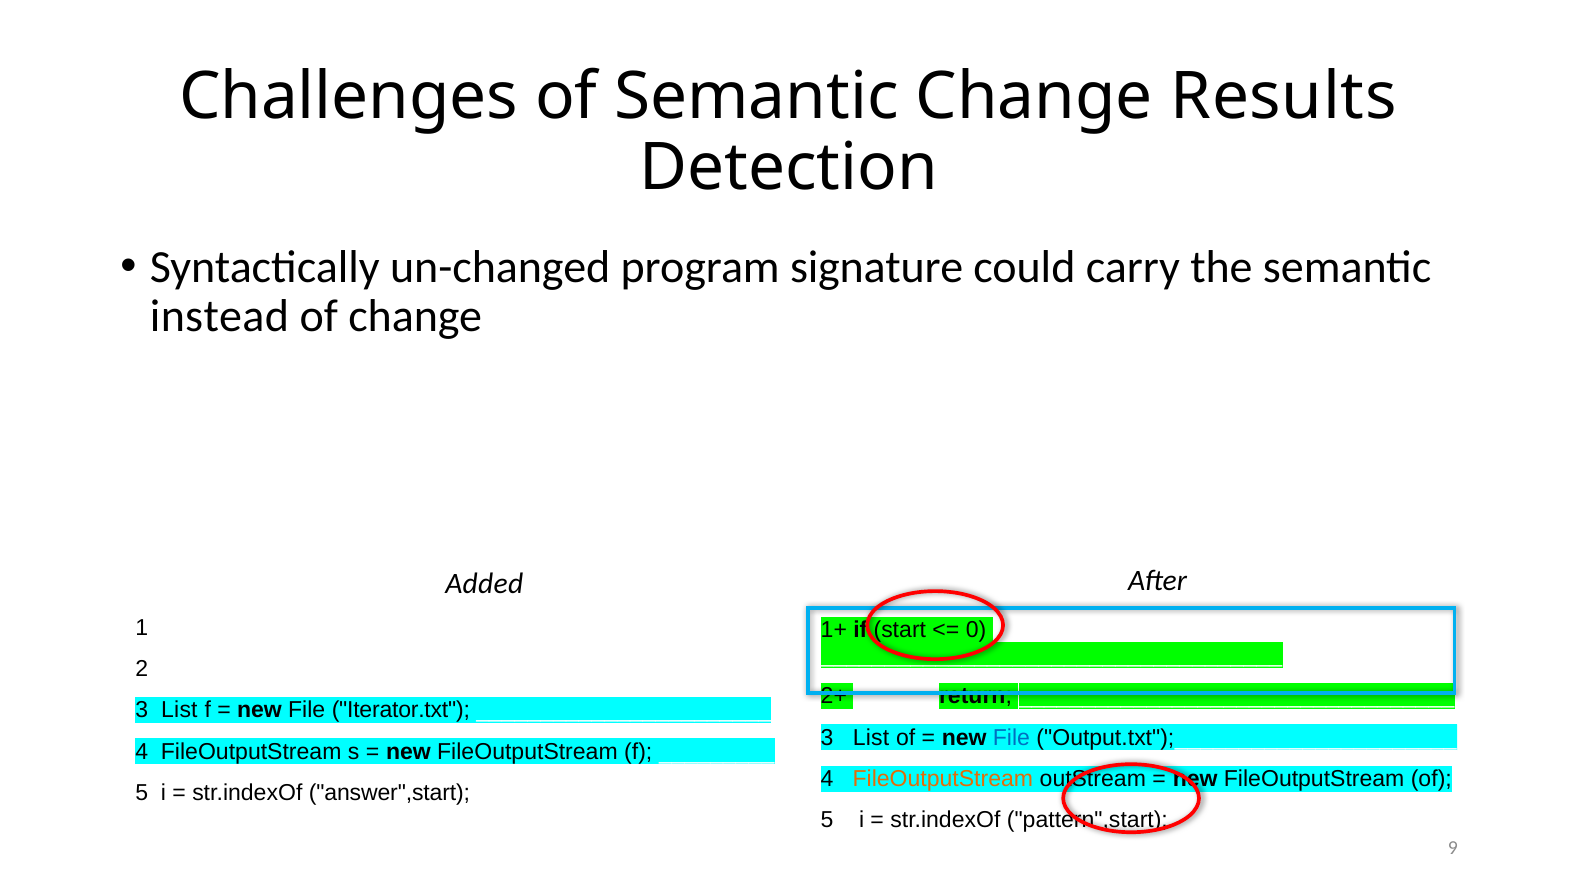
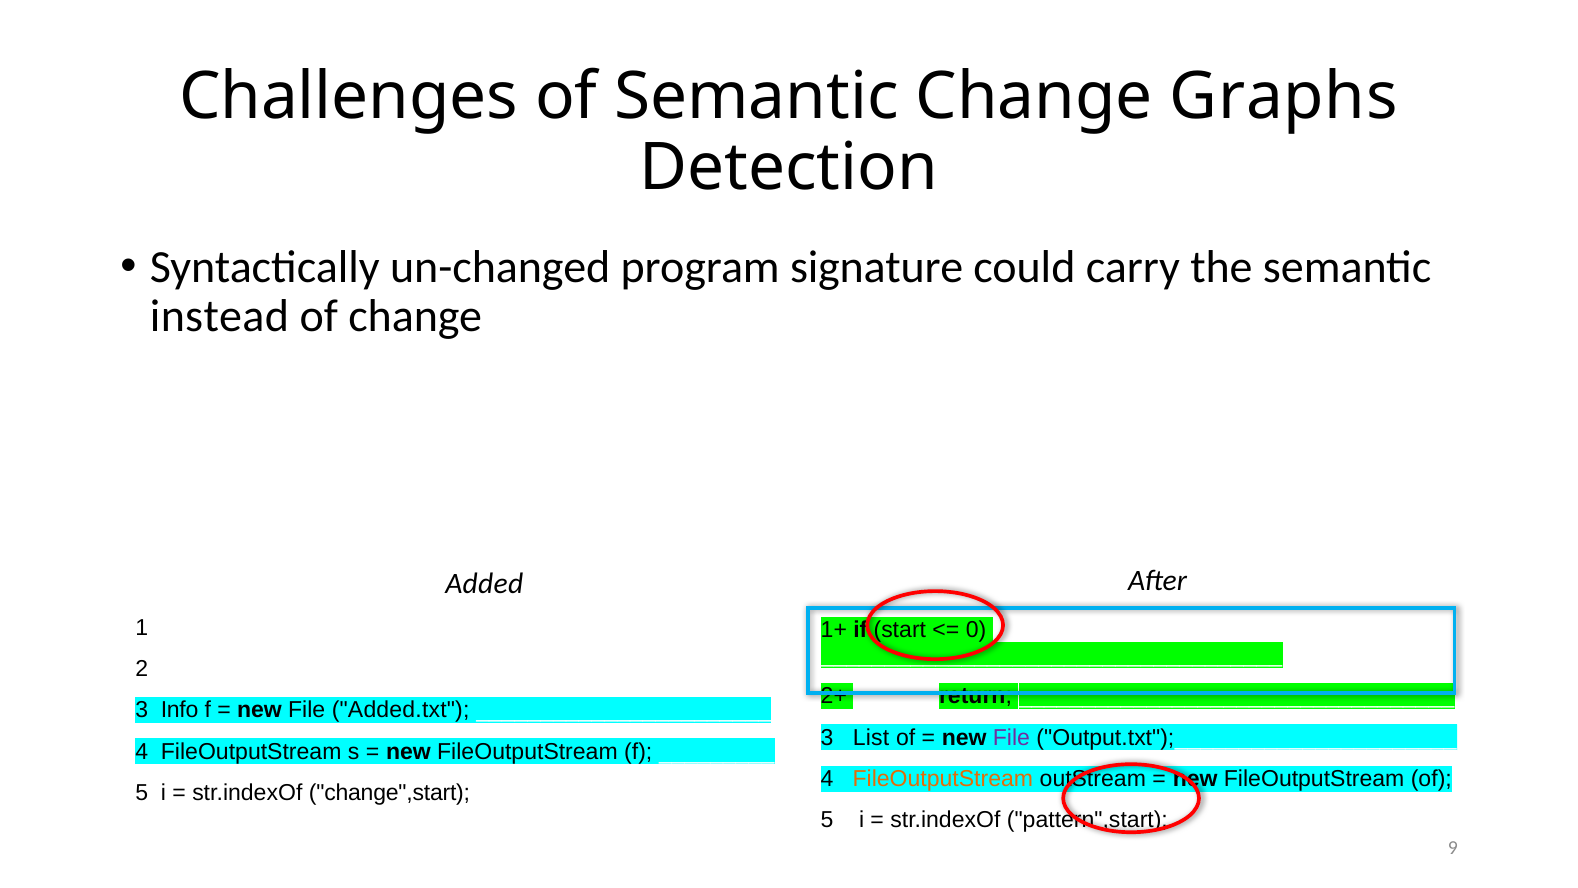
Results: Results -> Graphs
List at (179, 710): List -> Info
Iterator.txt: Iterator.txt -> Added.txt
File at (1011, 737) colour: blue -> purple
answer",start: answer",start -> change",start
